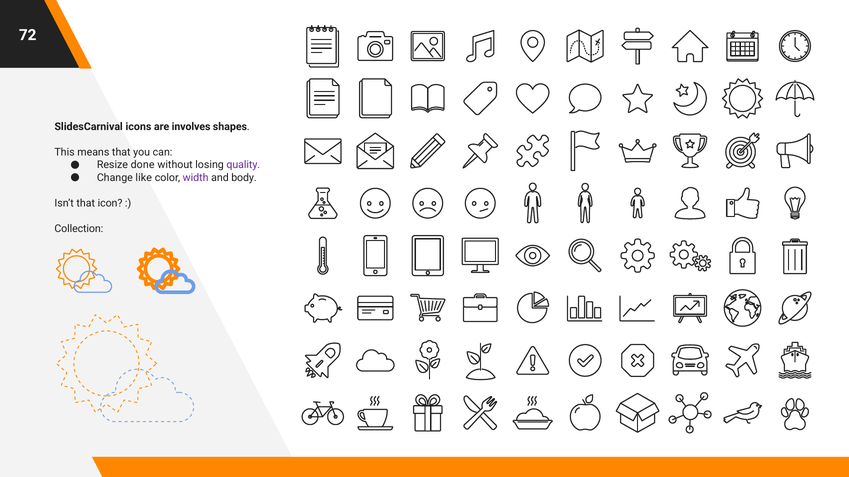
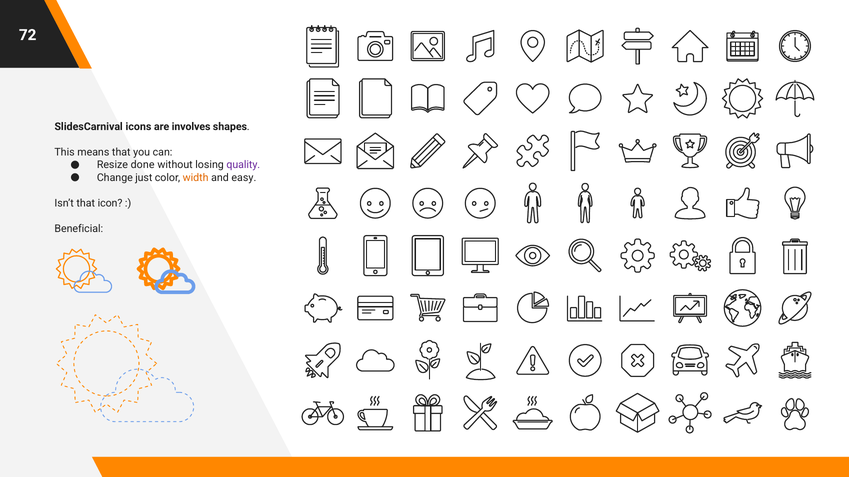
like: like -> just
width colour: purple -> orange
body: body -> easy
Collection: Collection -> Beneficial
